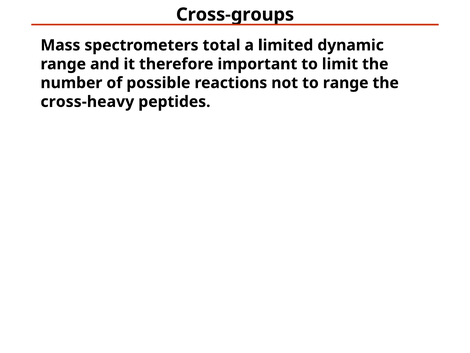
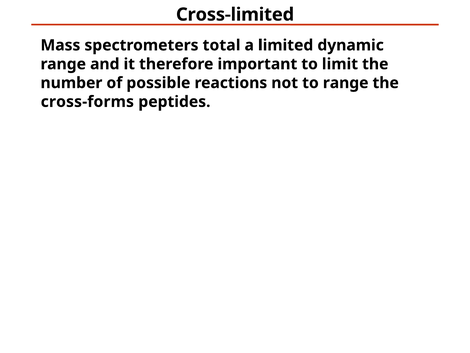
Cross-groups: Cross-groups -> Cross-limited
cross-heavy: cross-heavy -> cross-forms
